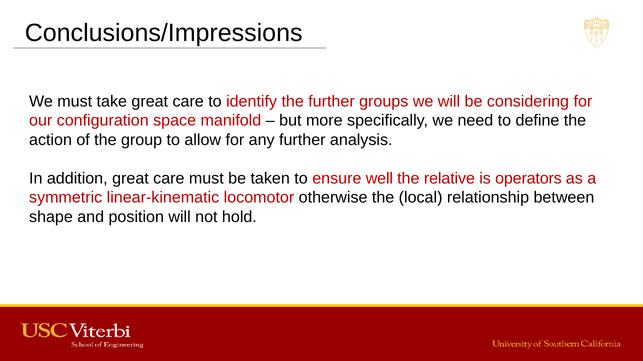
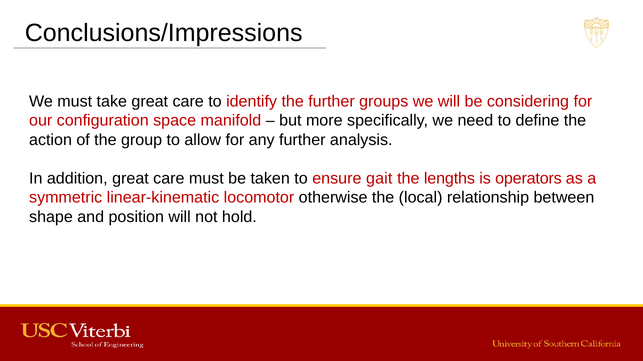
well: well -> gait
relative: relative -> lengths
